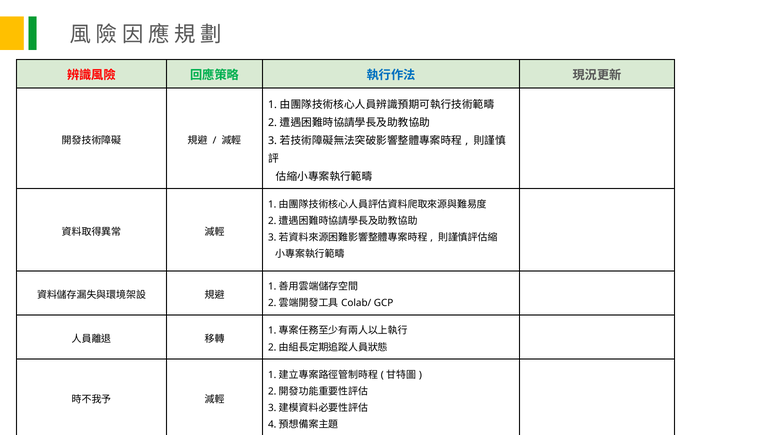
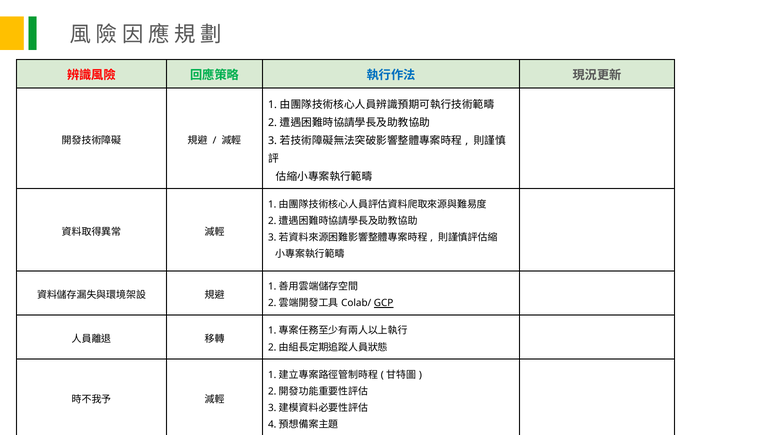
GCP underline: none -> present
